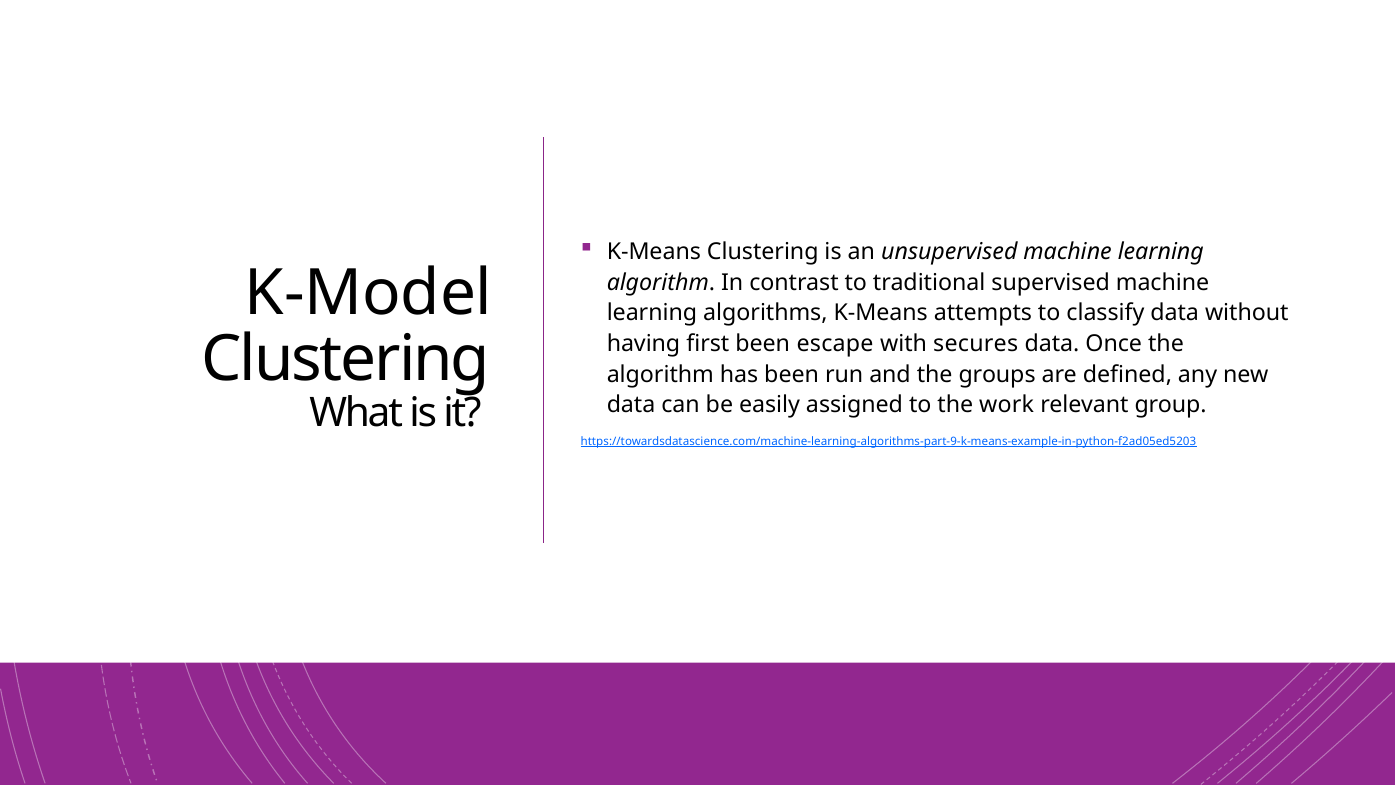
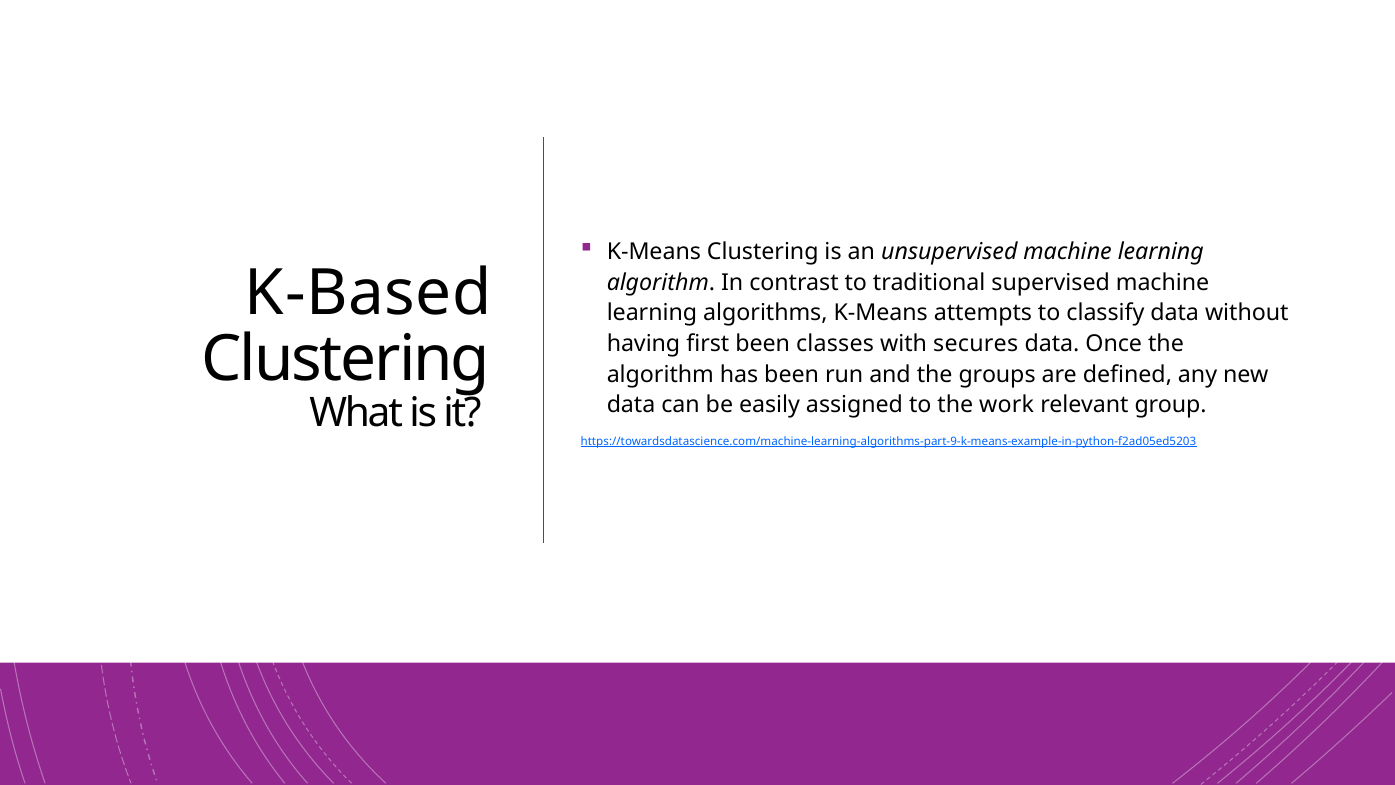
K-Model: K-Model -> K-Based
escape: escape -> classes
